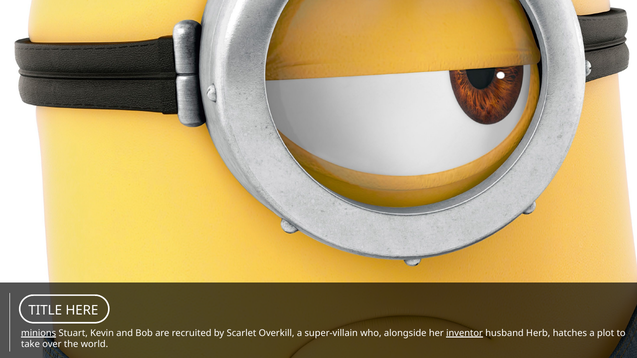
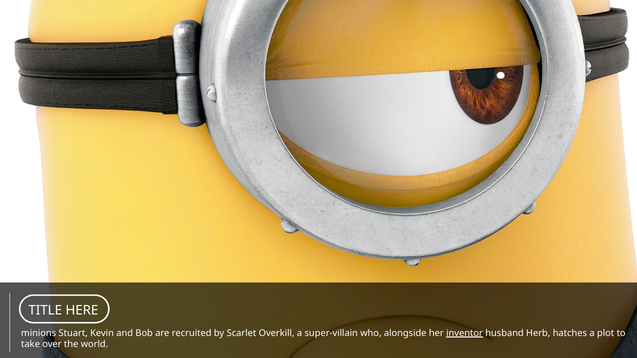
minions underline: present -> none
